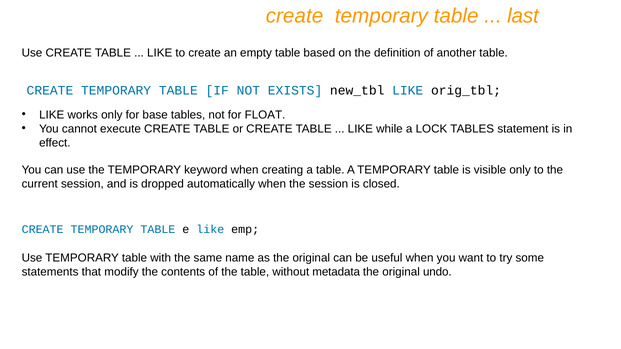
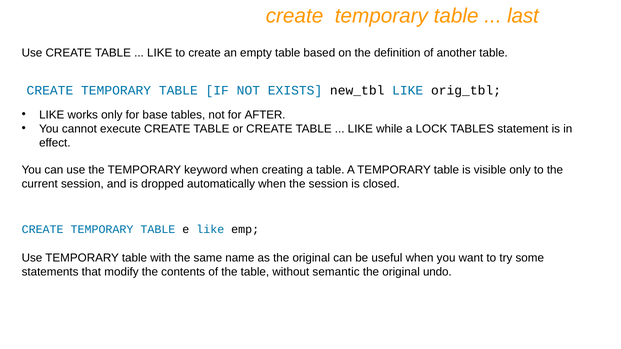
FLOAT: FLOAT -> AFTER
metadata: metadata -> semantic
